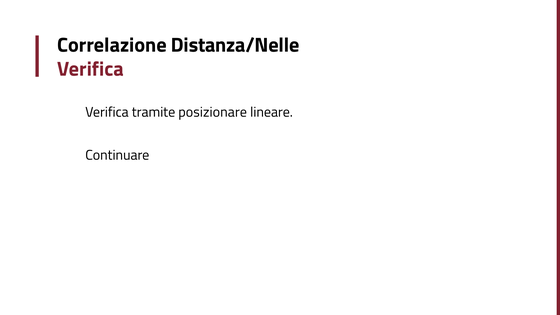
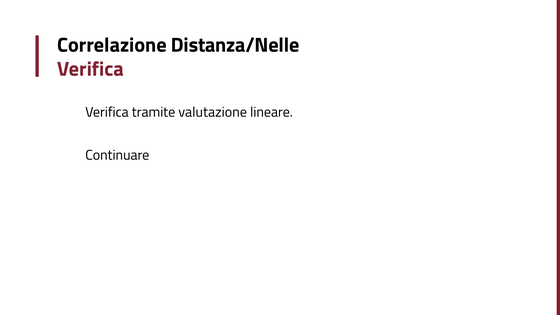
posizionare: posizionare -> valutazione
